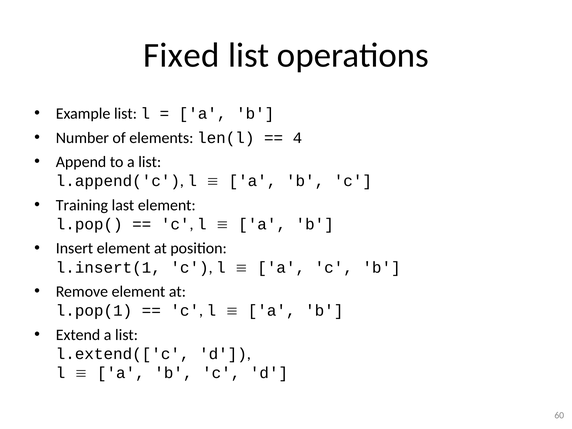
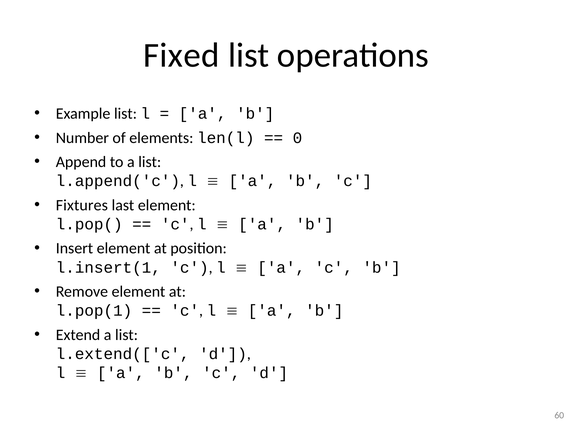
4: 4 -> 0
Training: Training -> Fixtures
